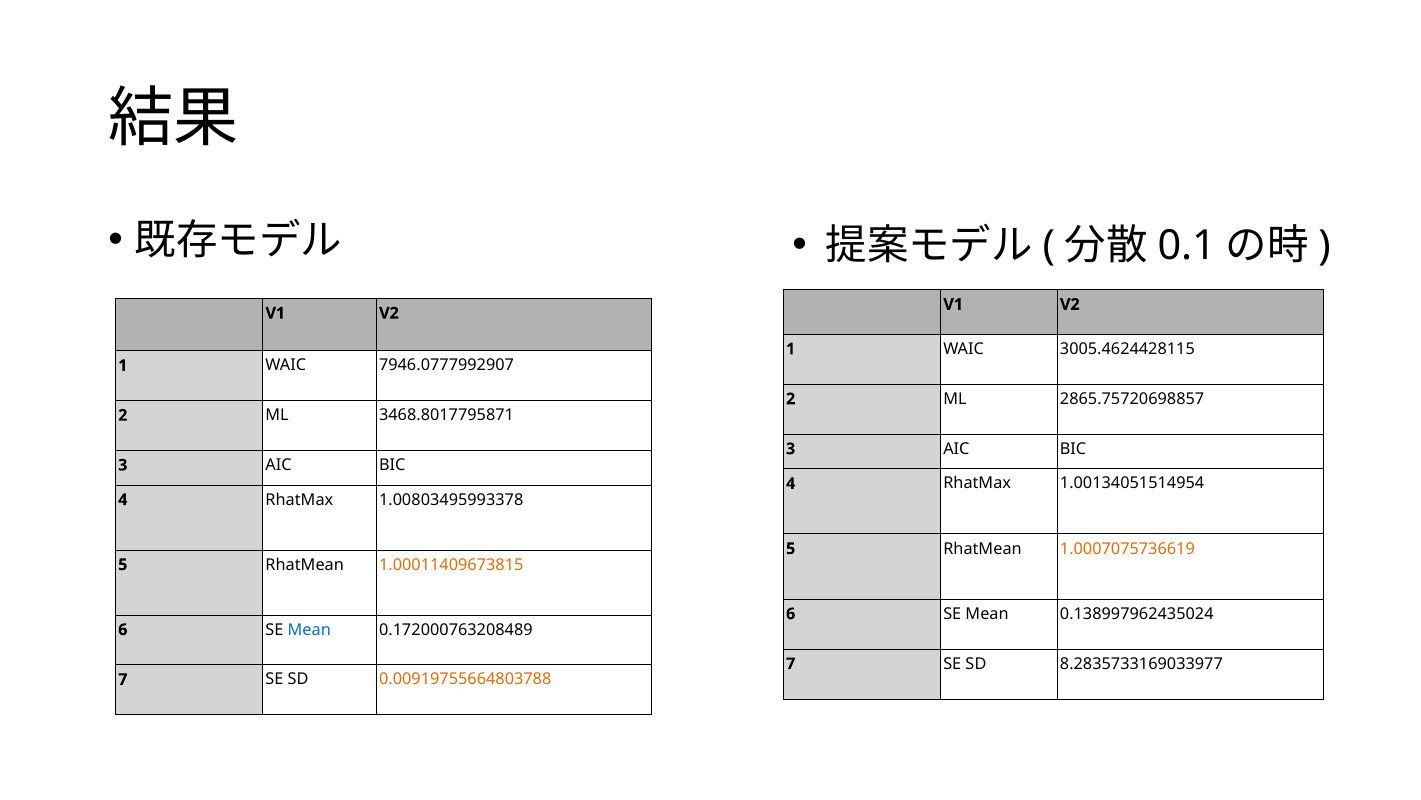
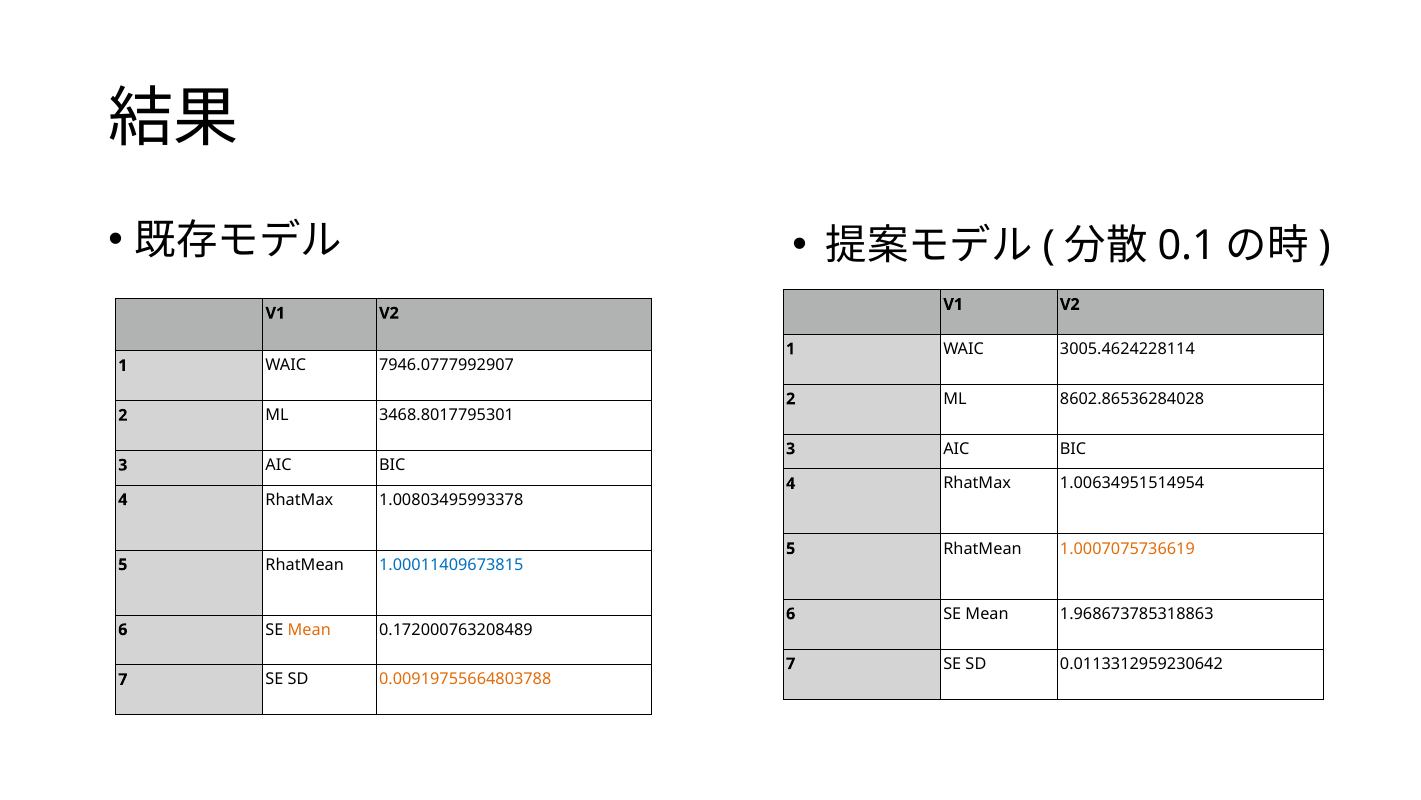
3005.4624428115: 3005.4624428115 -> 3005.4624228114
2865.75720698857: 2865.75720698857 -> 8602.86536284028
3468.8017795871: 3468.8017795871 -> 3468.8017795301
1.00134051514954: 1.00134051514954 -> 1.00634951514954
1.00011409673815 colour: orange -> blue
0.138997962435024: 0.138997962435024 -> 1.968673785318863
Mean at (309, 629) colour: blue -> orange
8.2835733169033977: 8.2835733169033977 -> 0.0113312959230642
